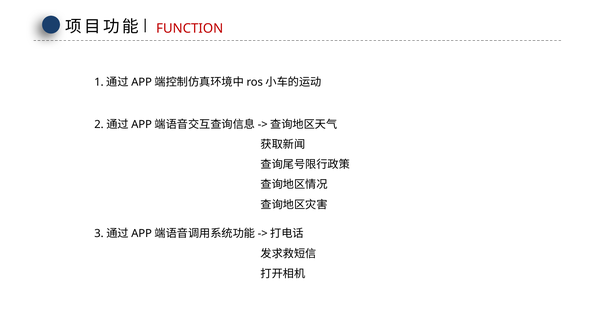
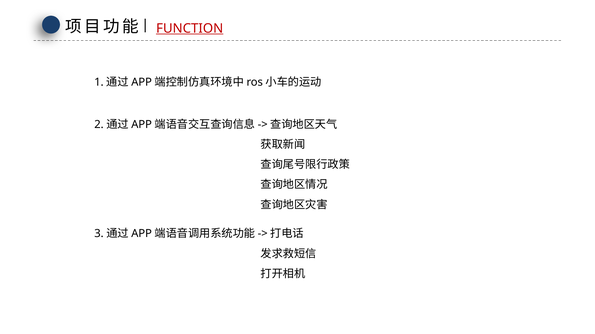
FUNCTION underline: none -> present
